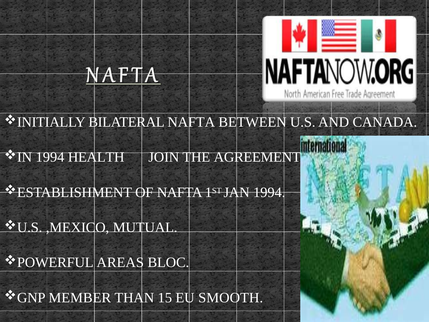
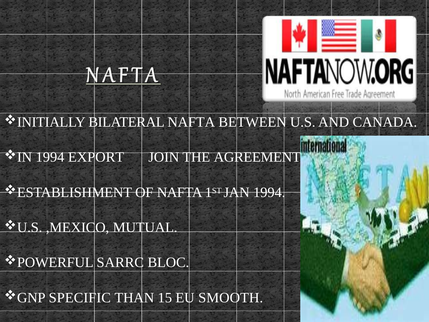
HEALTH: HEALTH -> EXPORT
AREAS: AREAS -> SARRC
MEMBER: MEMBER -> SPECIFIC
